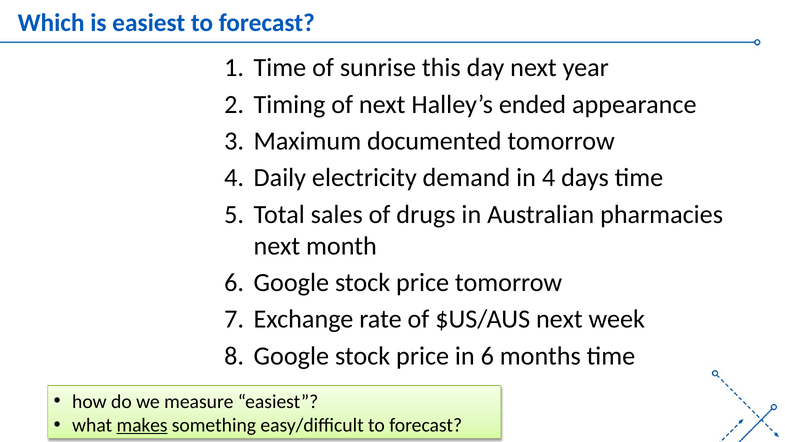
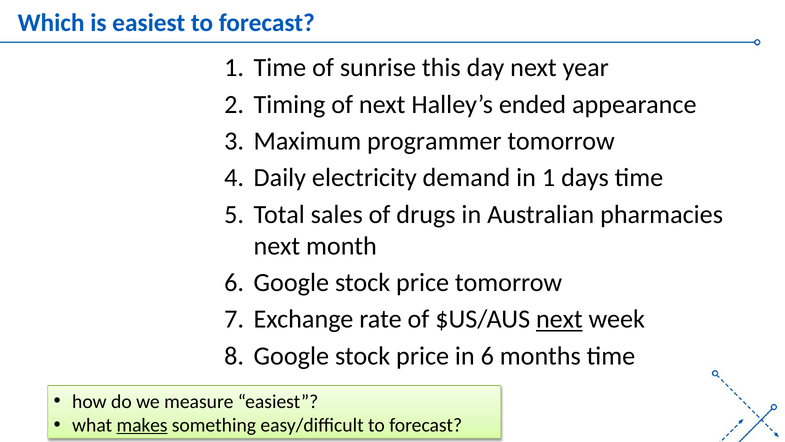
documented: documented -> programmer
in 4: 4 -> 1
next at (559, 319) underline: none -> present
